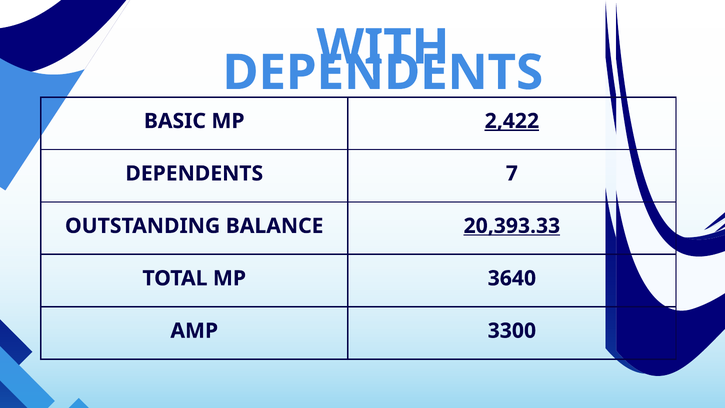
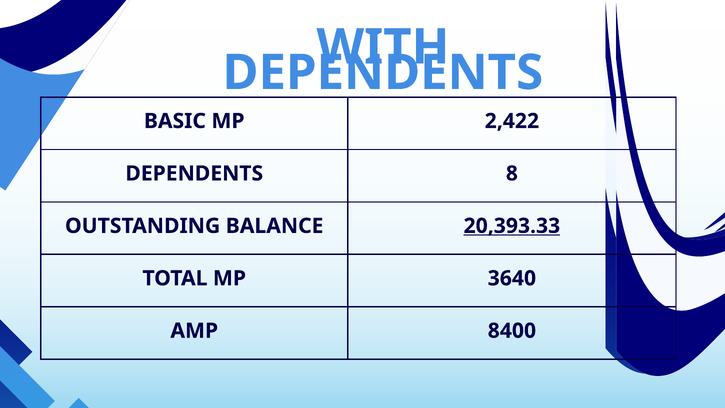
2,422 underline: present -> none
7: 7 -> 8
3300: 3300 -> 8400
